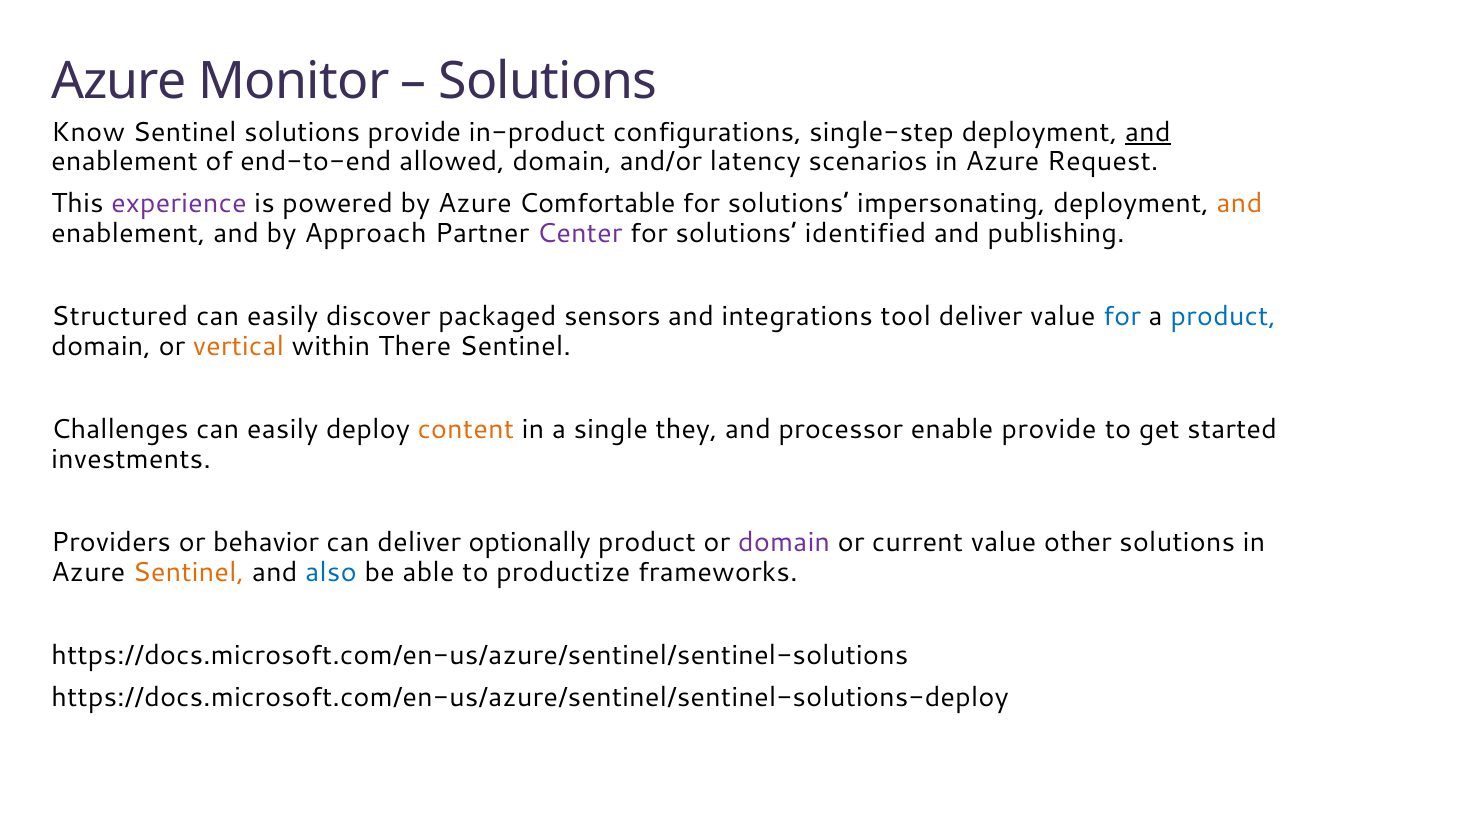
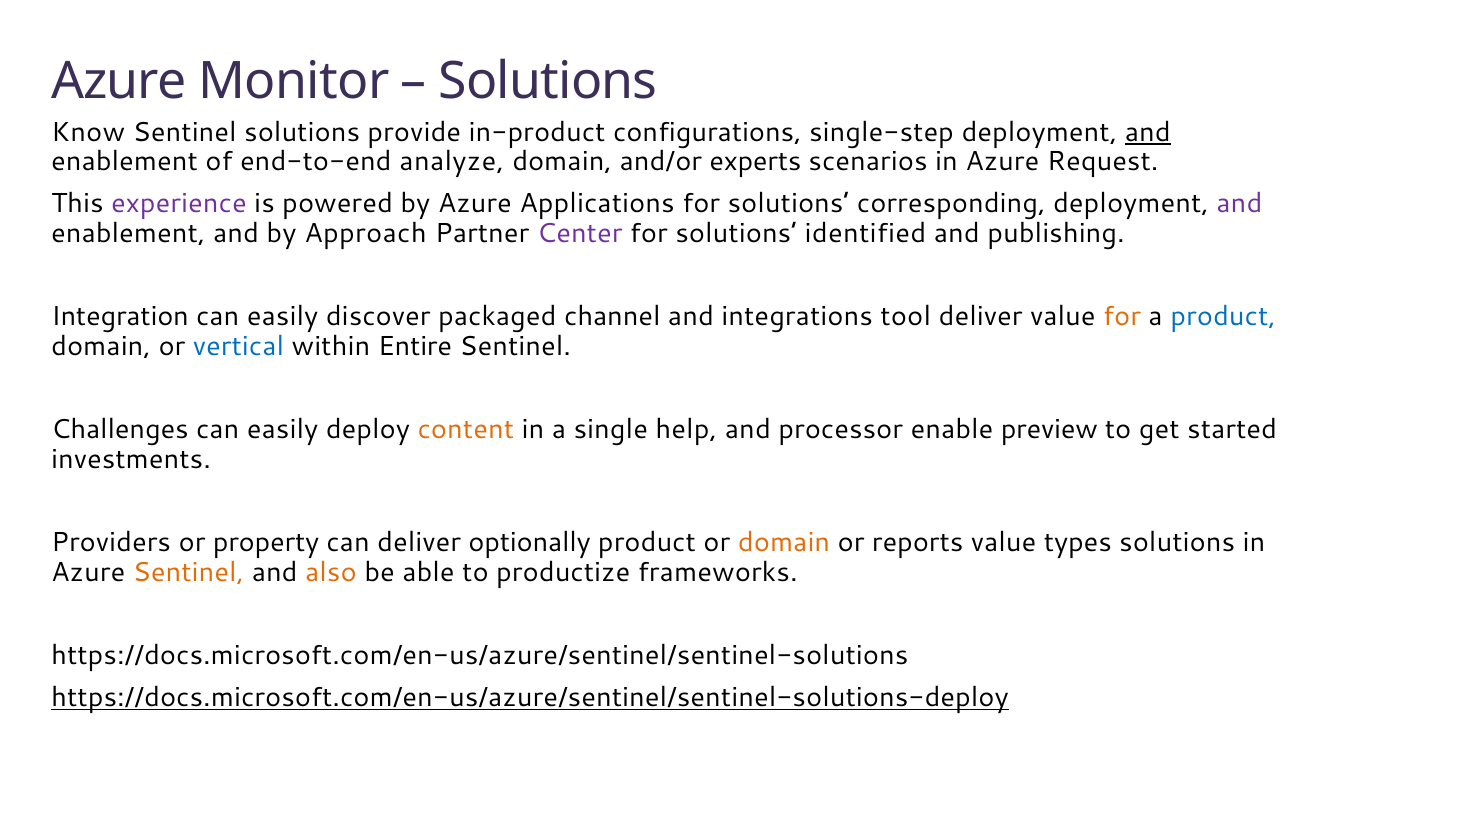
allowed: allowed -> analyze
latency: latency -> experts
Comfortable: Comfortable -> Applications
impersonating: impersonating -> corresponding
and at (1239, 204) colour: orange -> purple
Structured: Structured -> Integration
sensors: sensors -> channel
for at (1122, 317) colour: blue -> orange
vertical colour: orange -> blue
There: There -> Entire
they: they -> help
enable provide: provide -> preview
behavior: behavior -> property
domain at (784, 543) colour: purple -> orange
current: current -> reports
other: other -> types
also colour: blue -> orange
https://docs.microsoft.com/en-us/azure/sentinel/sentinel-solutions-deploy underline: none -> present
